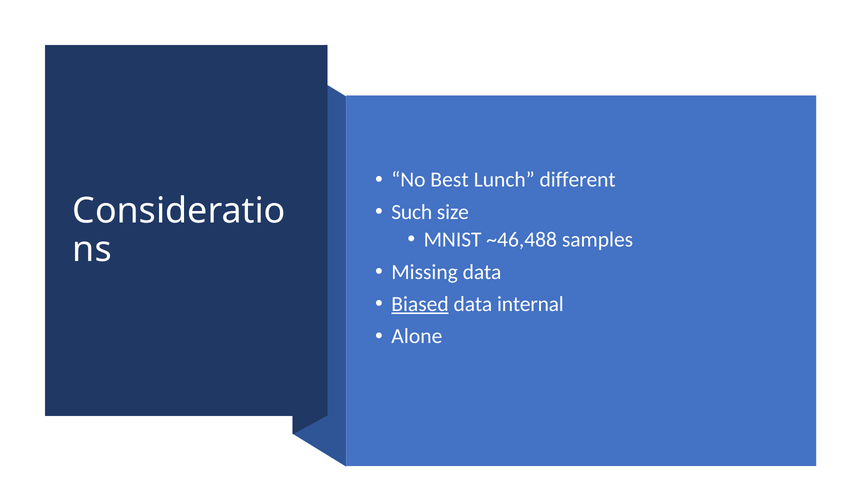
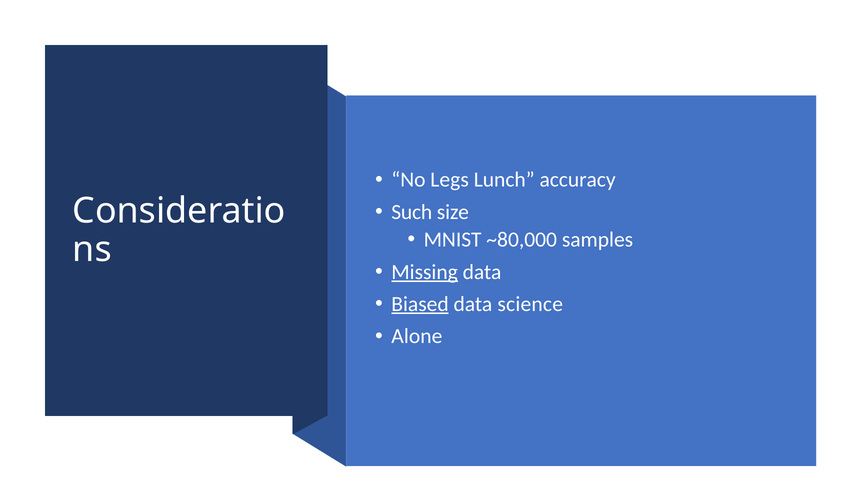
Best: Best -> Legs
different: different -> accuracy
~46,488: ~46,488 -> ~80,000
Missing underline: none -> present
internal: internal -> science
